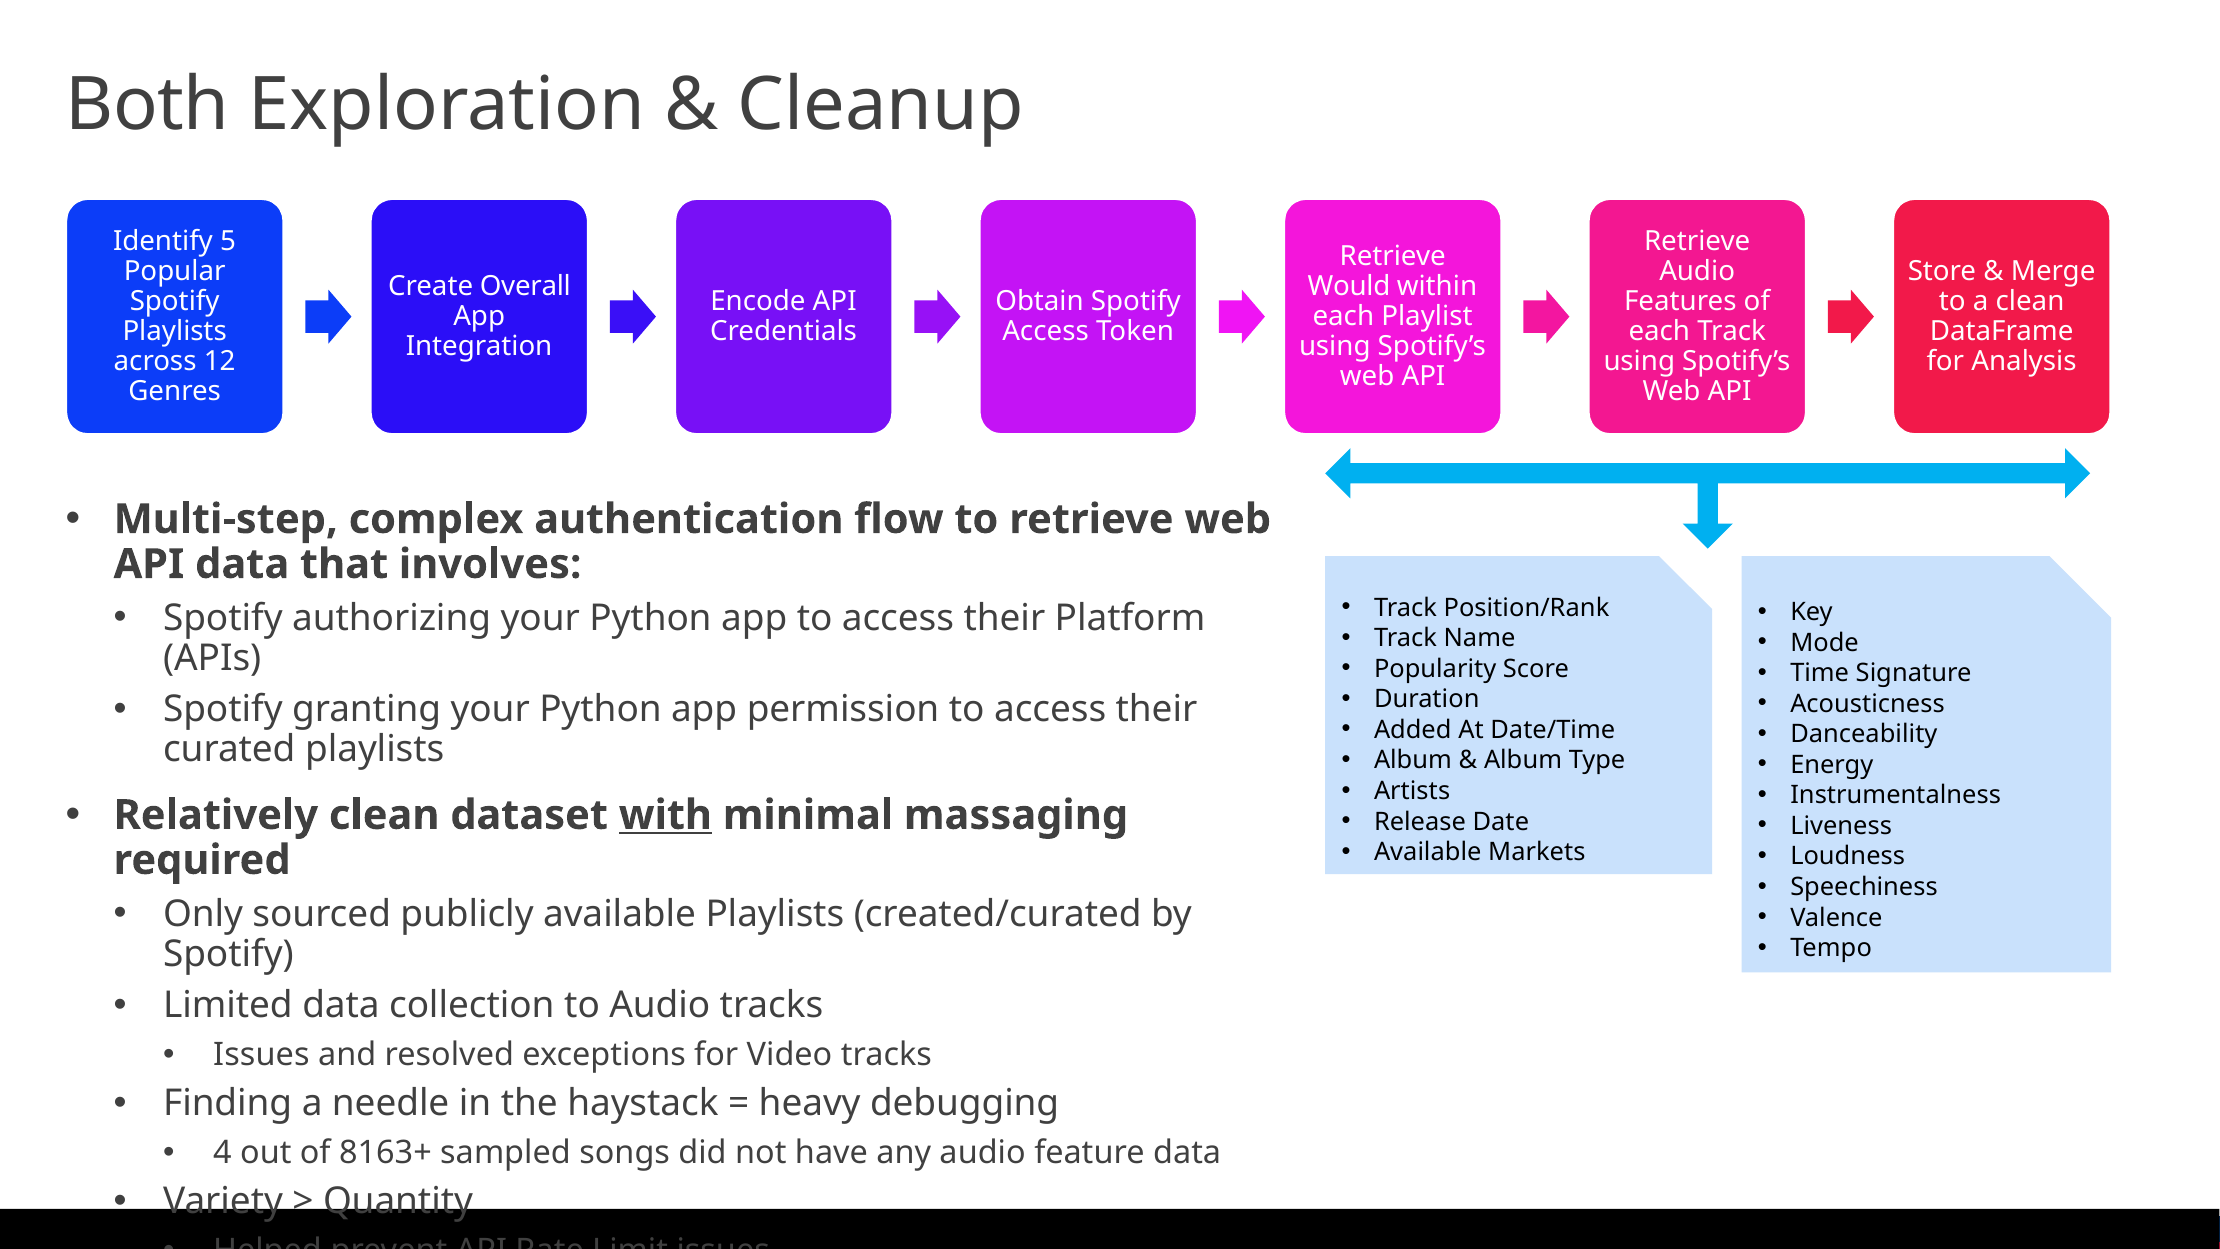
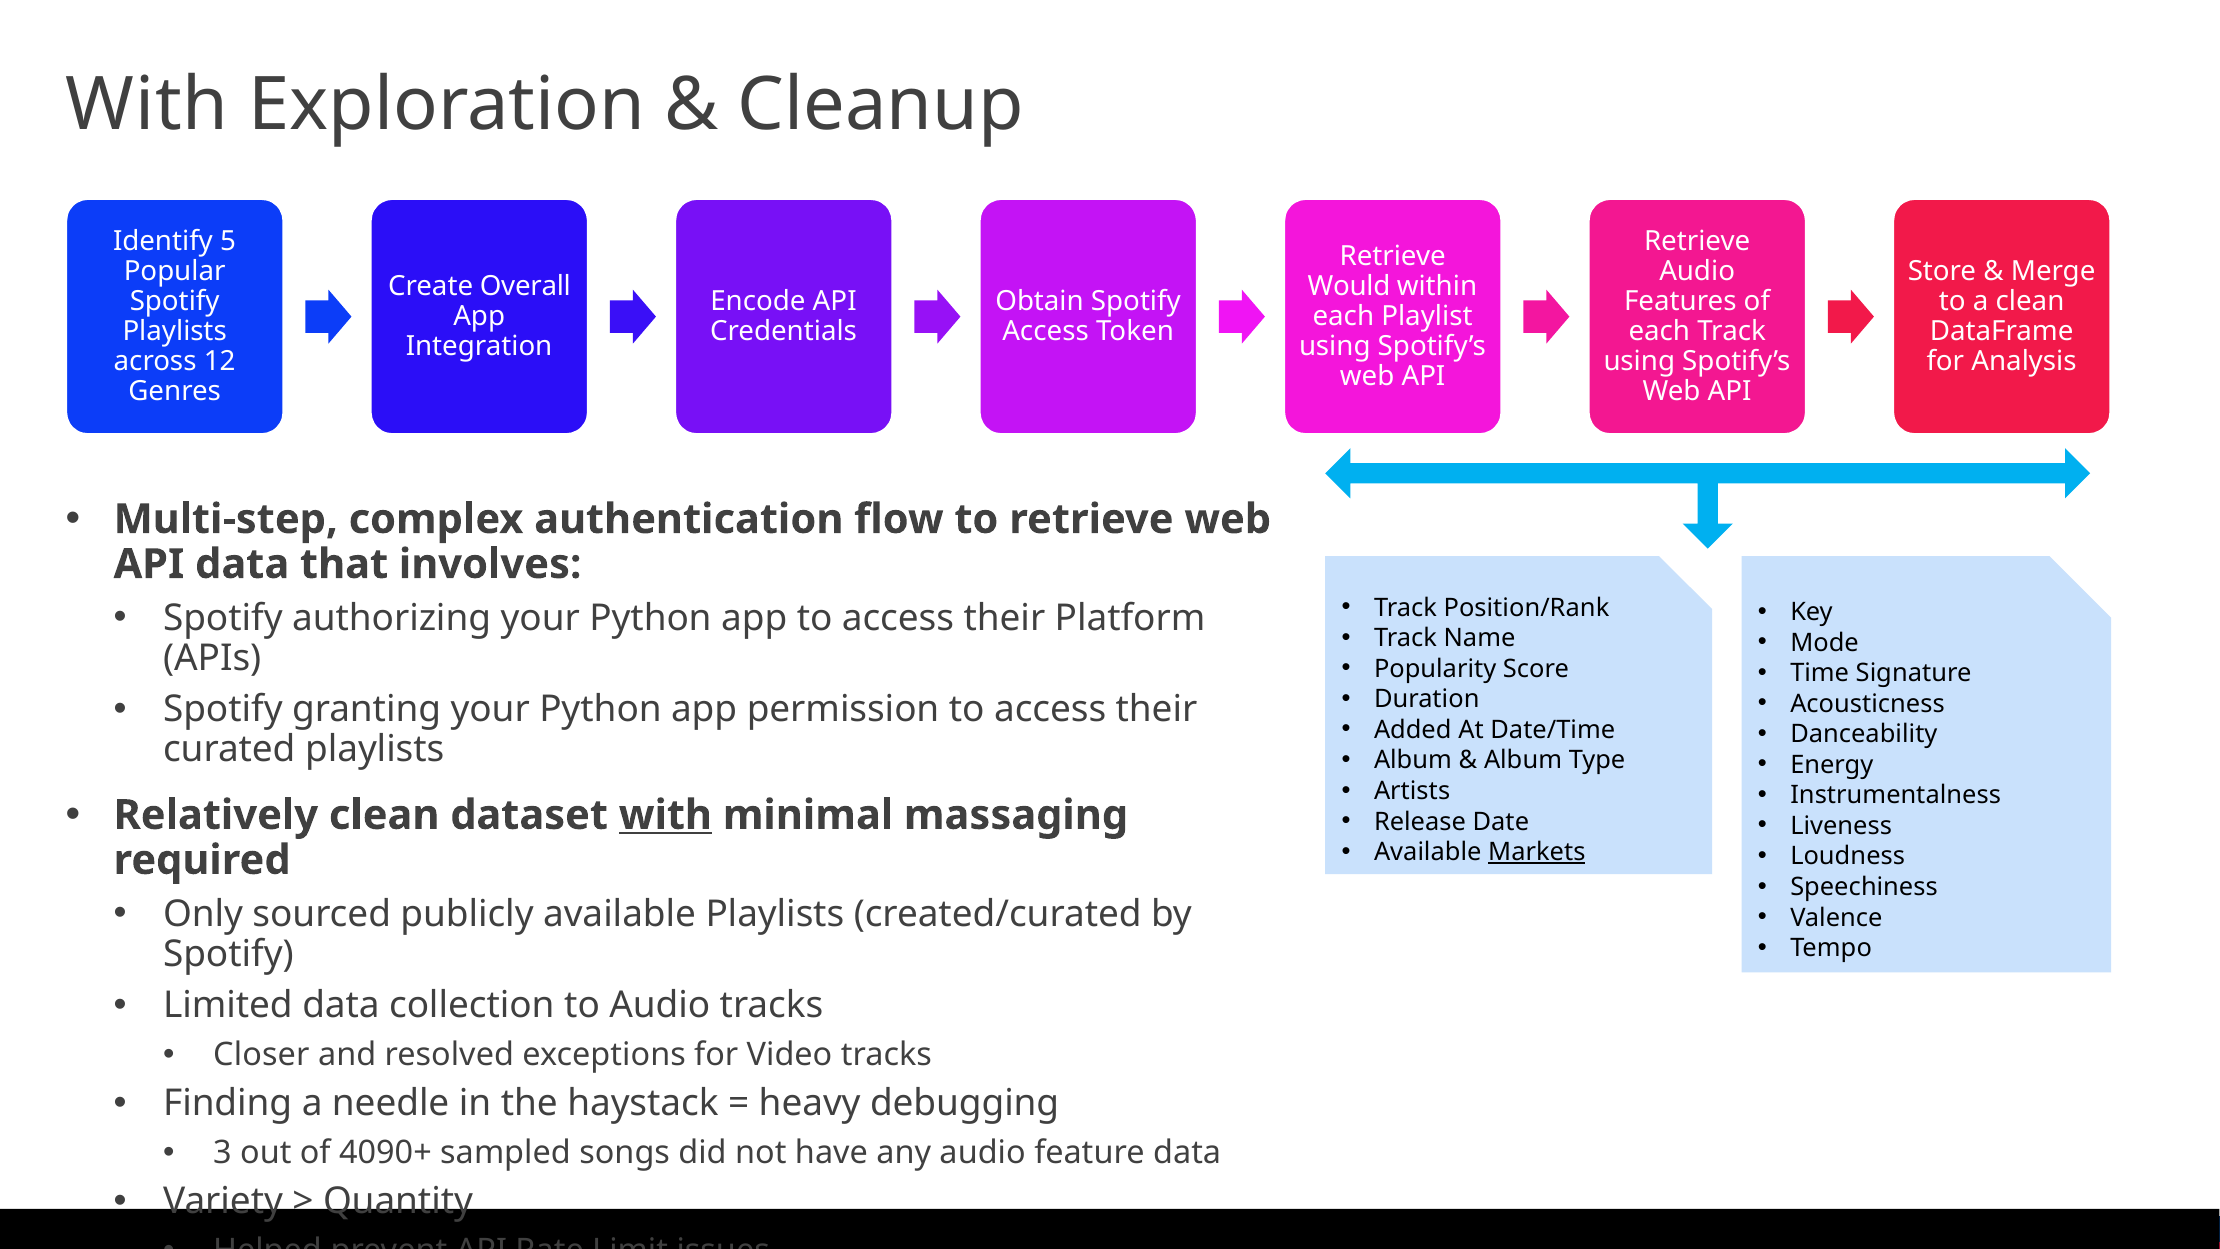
Both at (148, 105): Both -> With
Markets underline: none -> present
Issues at (261, 1054): Issues -> Closer
4 at (222, 1152): 4 -> 3
8163+: 8163+ -> 4090+
